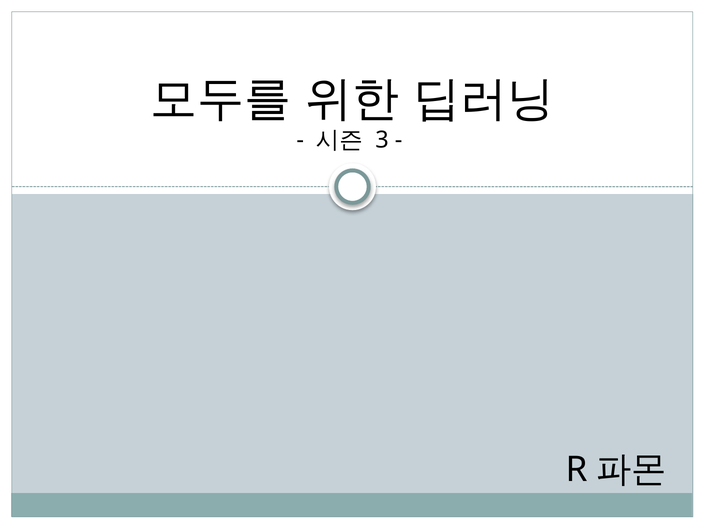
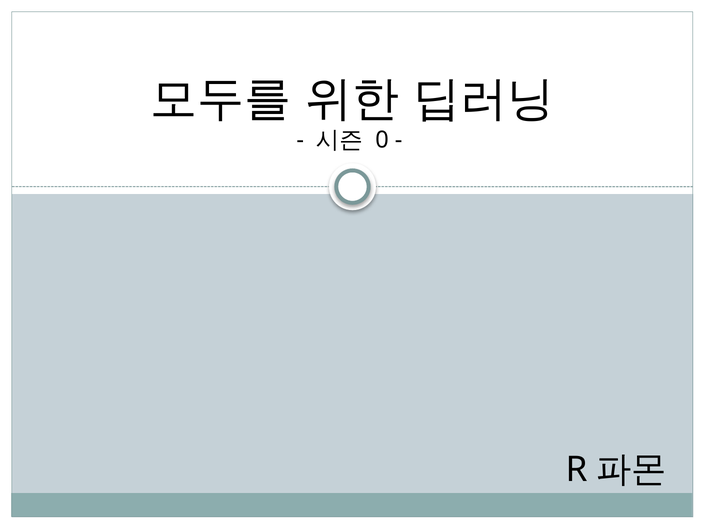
3: 3 -> 0
